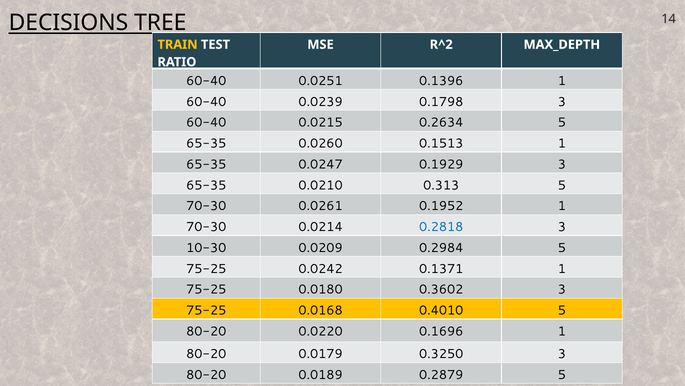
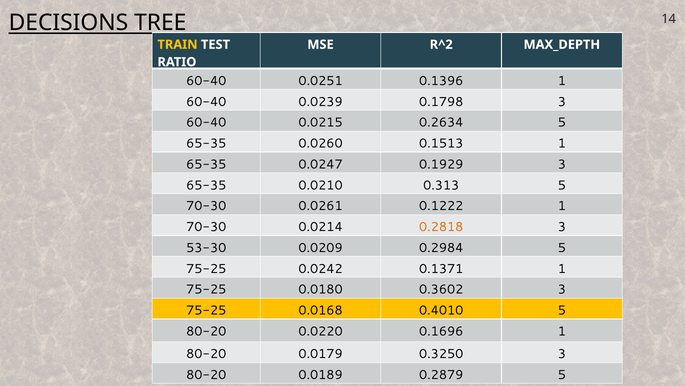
0.1952: 0.1952 -> 0.1222
0.2818 colour: blue -> orange
10-30: 10-30 -> 53-30
